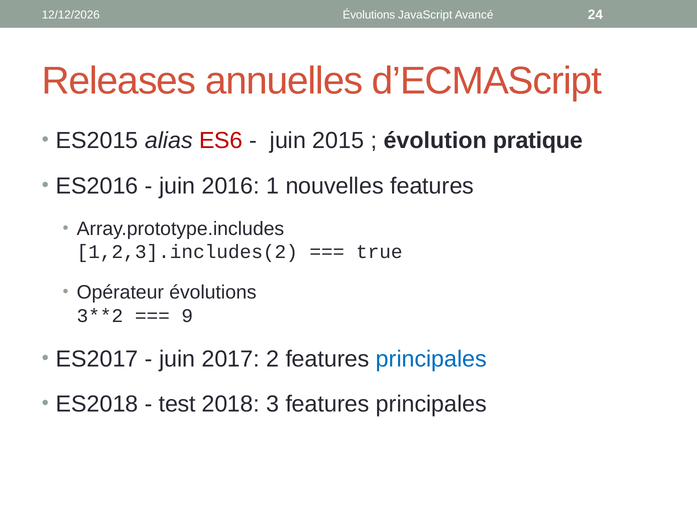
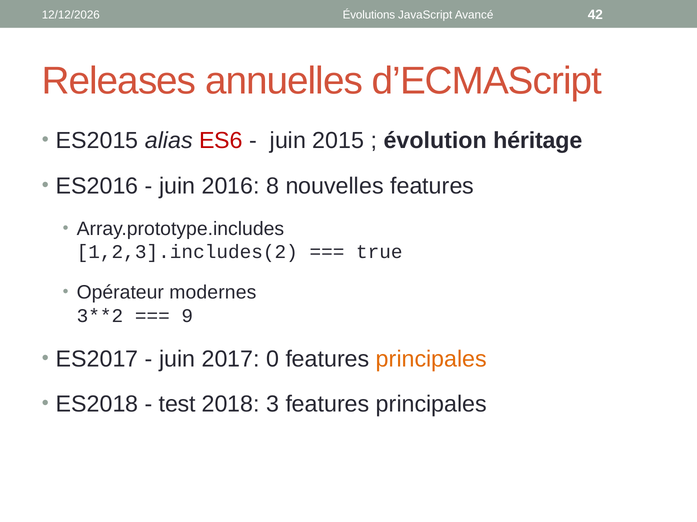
24: 24 -> 42
pratique: pratique -> héritage
1: 1 -> 8
Opérateur évolutions: évolutions -> modernes
2: 2 -> 0
principales at (431, 359) colour: blue -> orange
